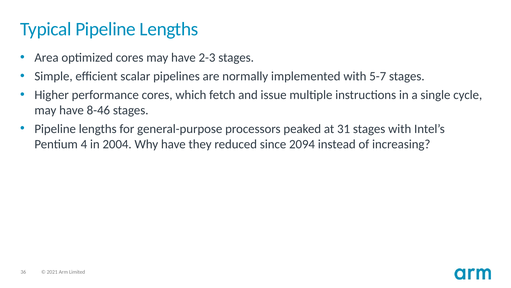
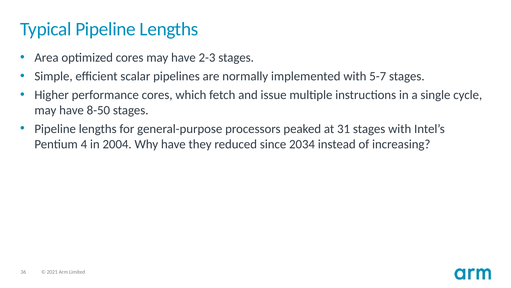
8-46: 8-46 -> 8-50
2094: 2094 -> 2034
